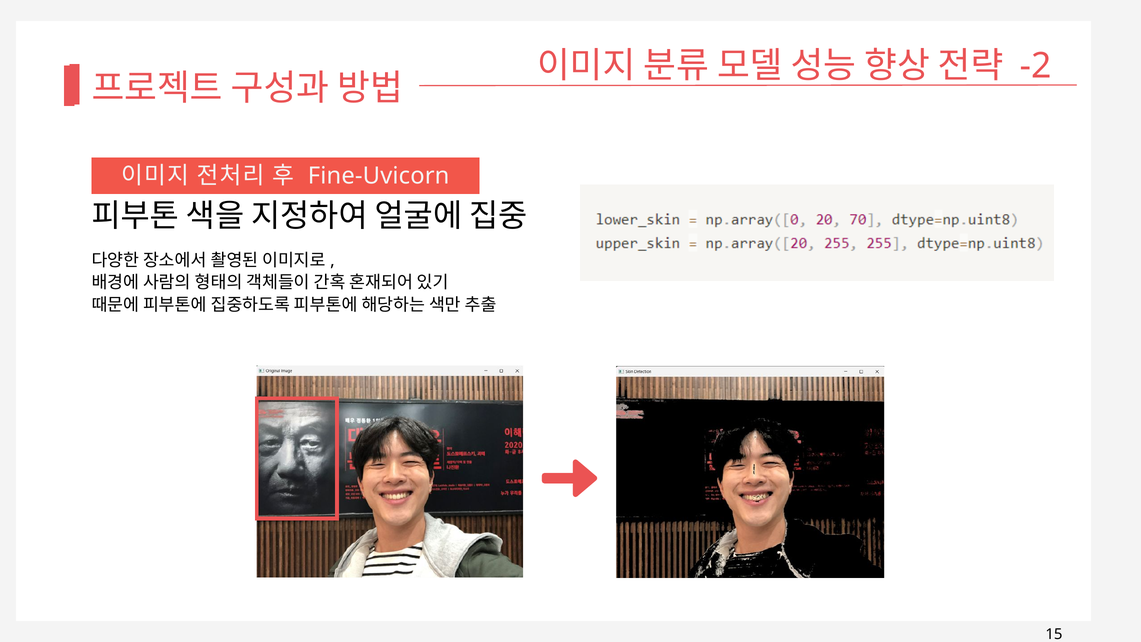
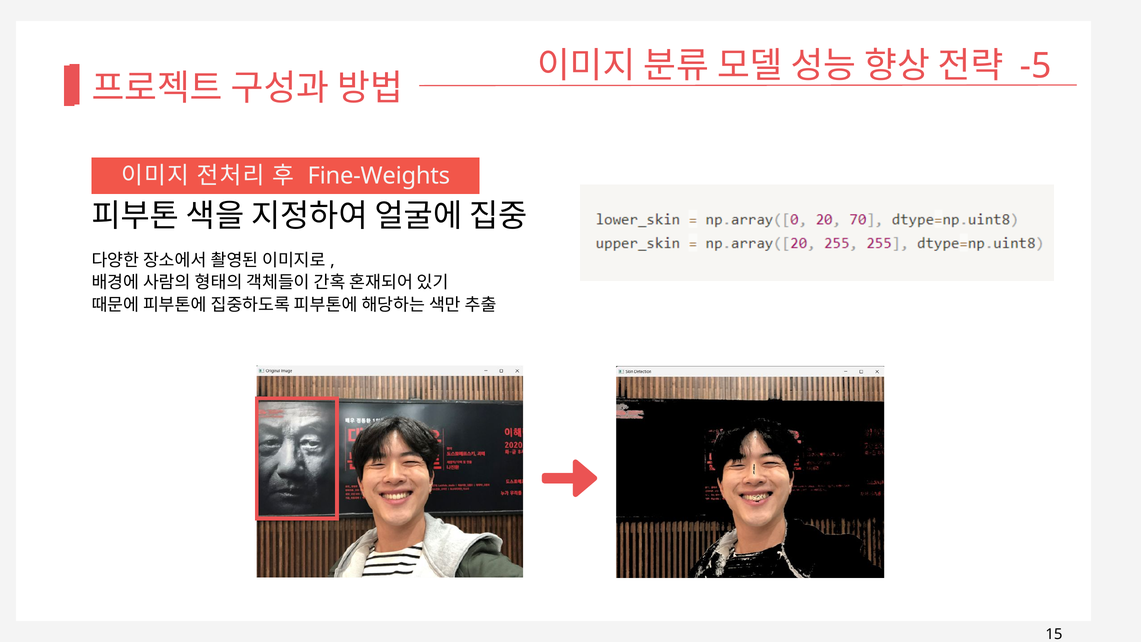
-2: -2 -> -5
Fine-Uvicorn: Fine-Uvicorn -> Fine-Weights
